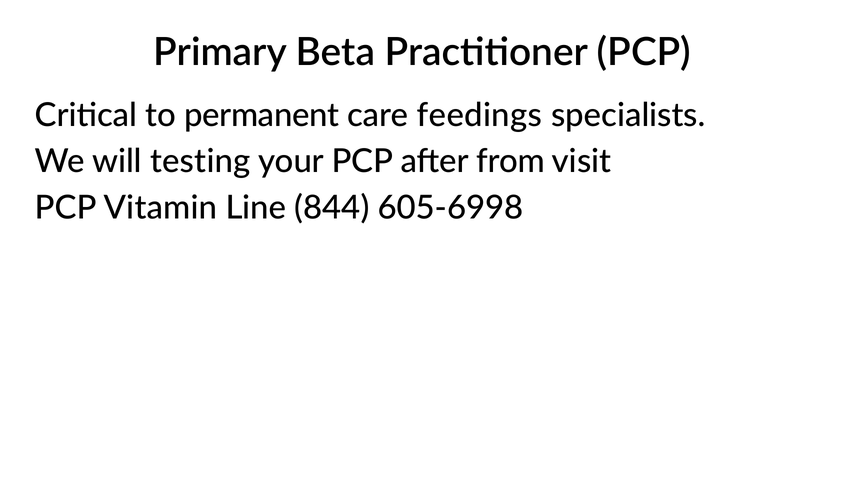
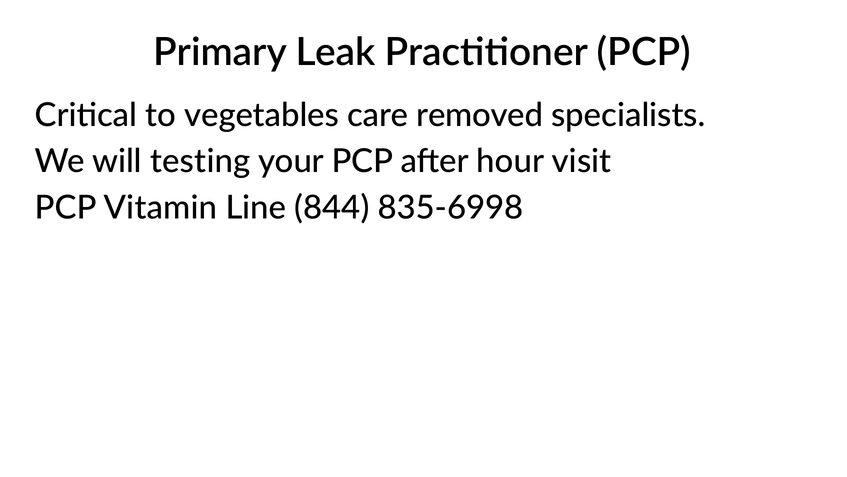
Beta: Beta -> Leak
permanent: permanent -> vegetables
feedings: feedings -> removed
from: from -> hour
605-6998: 605-6998 -> 835-6998
